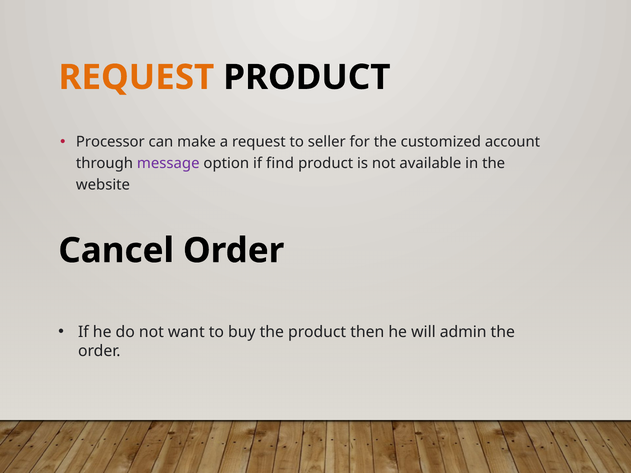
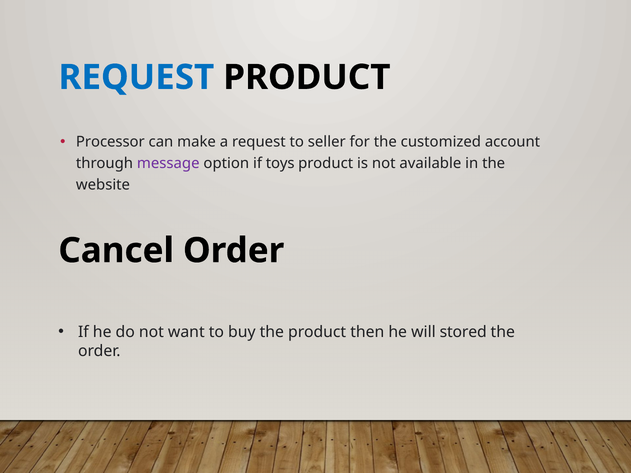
REQUEST at (136, 77) colour: orange -> blue
find: find -> toys
admin: admin -> stored
